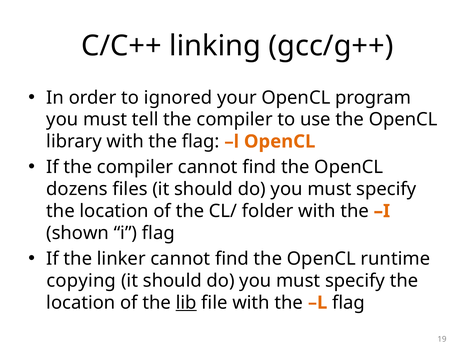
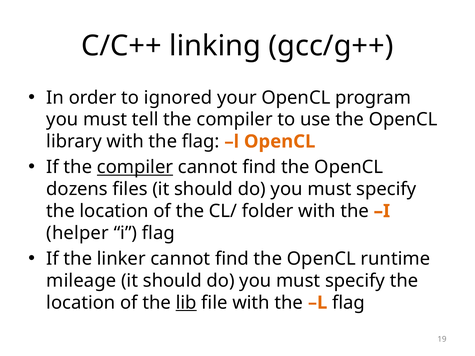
compiler at (135, 167) underline: none -> present
shown: shown -> helper
copying: copying -> mileage
